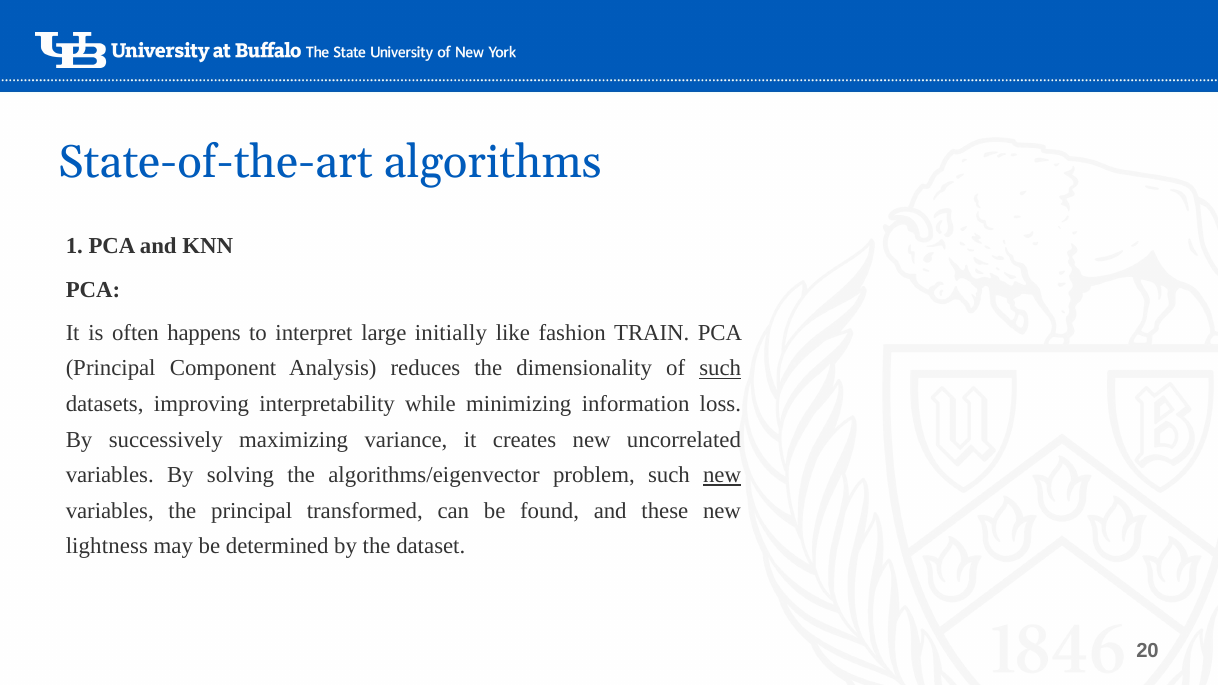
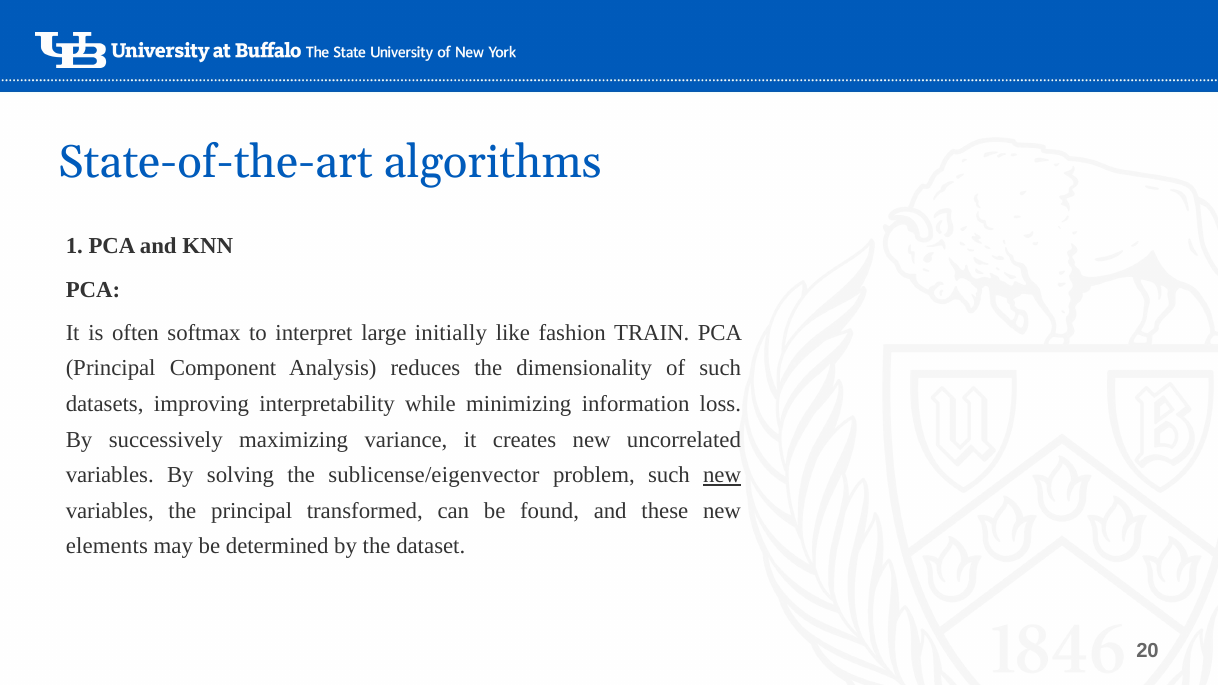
happens: happens -> softmax
such at (720, 368) underline: present -> none
algorithms/eigenvector: algorithms/eigenvector -> sublicense/eigenvector
lightness: lightness -> elements
